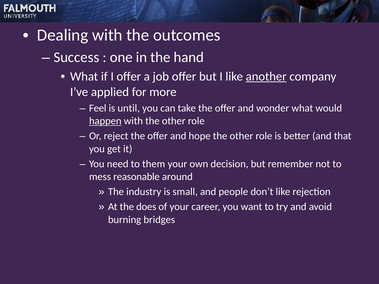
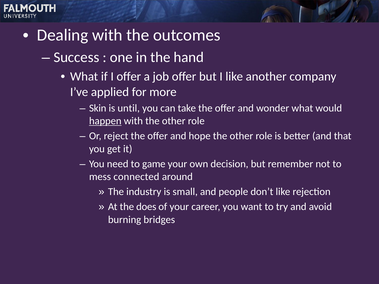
another underline: present -> none
Feel: Feel -> Skin
them: them -> game
reasonable: reasonable -> connected
